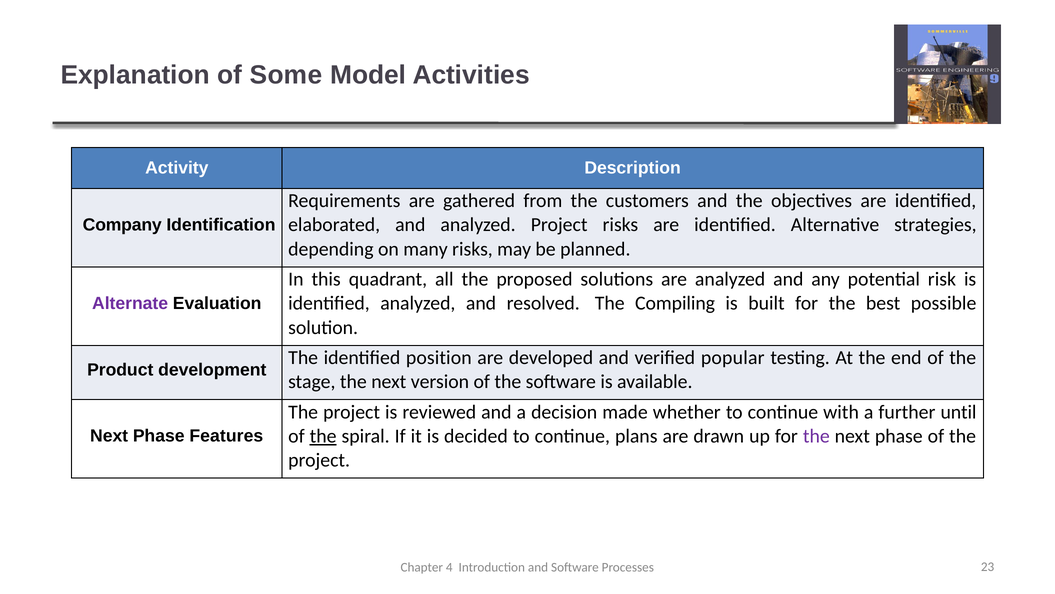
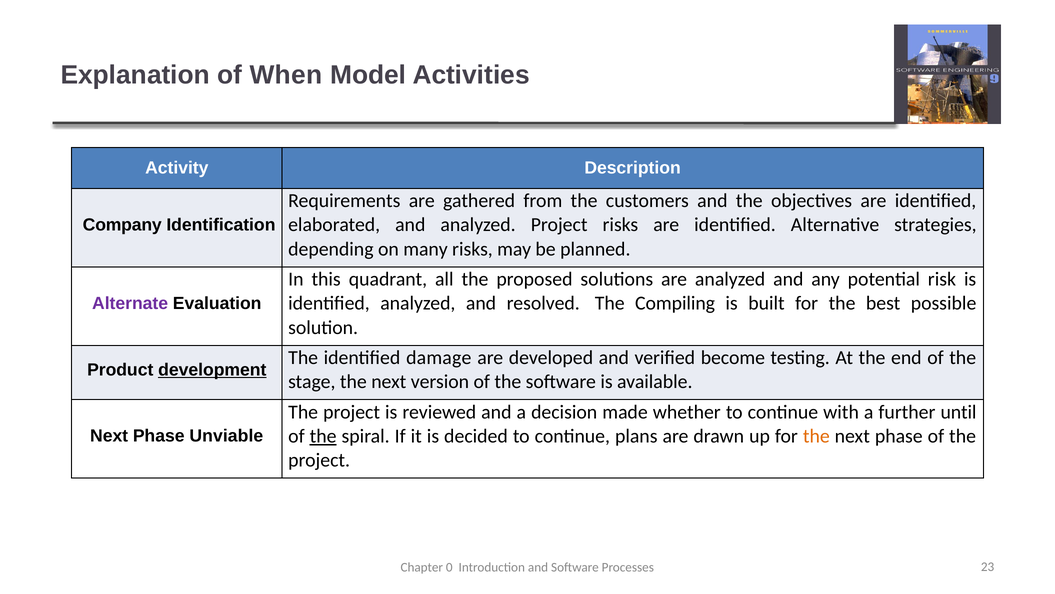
Some: Some -> When
position: position -> damage
popular: popular -> become
development underline: none -> present
Features: Features -> Unviable
the at (816, 436) colour: purple -> orange
4: 4 -> 0
